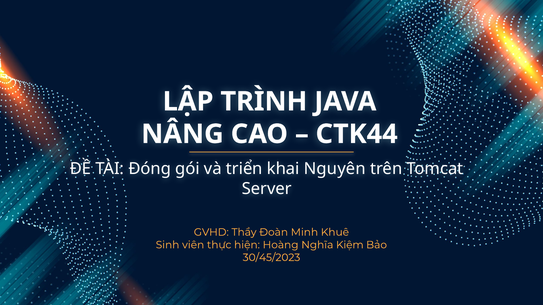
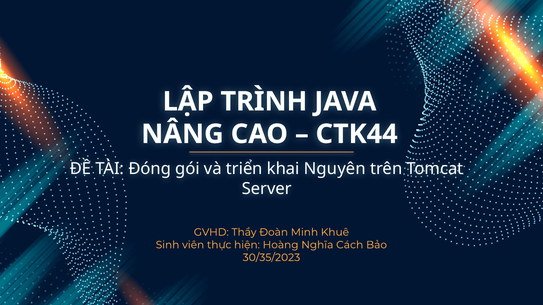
Kiệm: Kiệm -> Cách
30/45/2023: 30/45/2023 -> 30/35/2023
